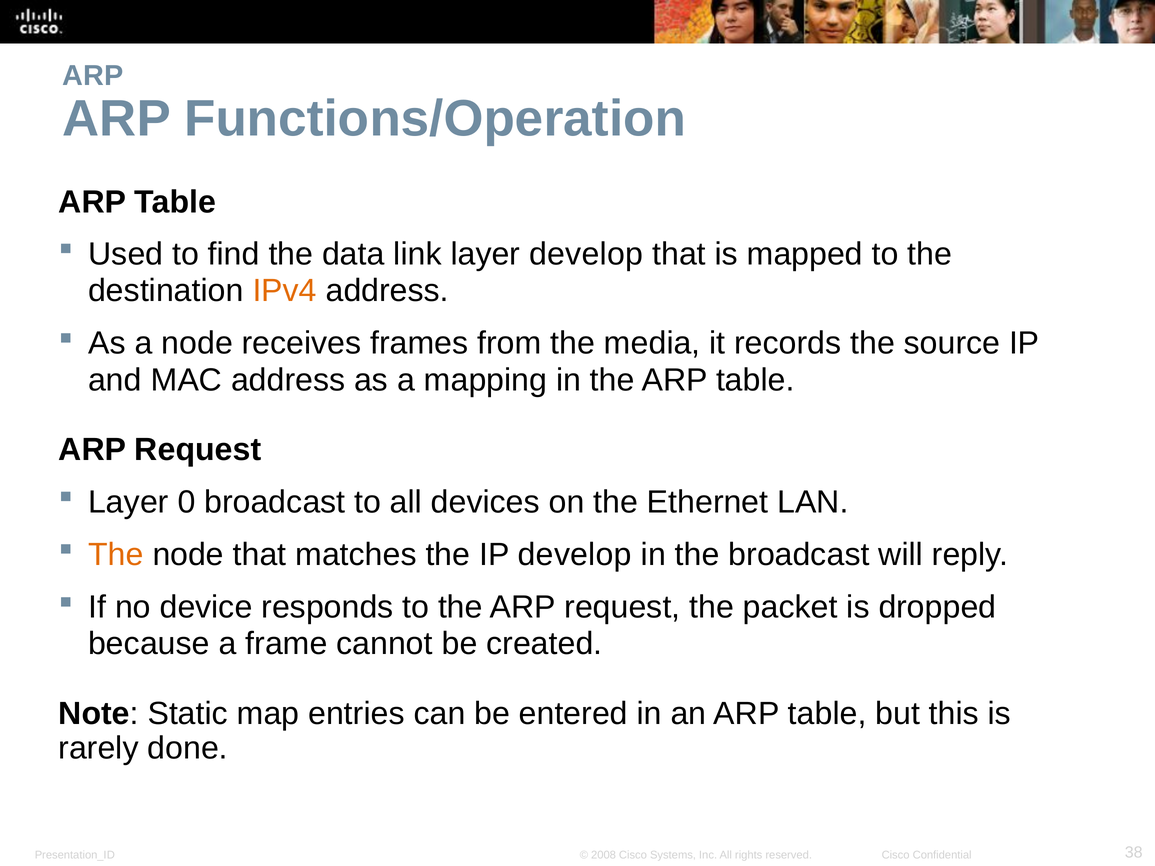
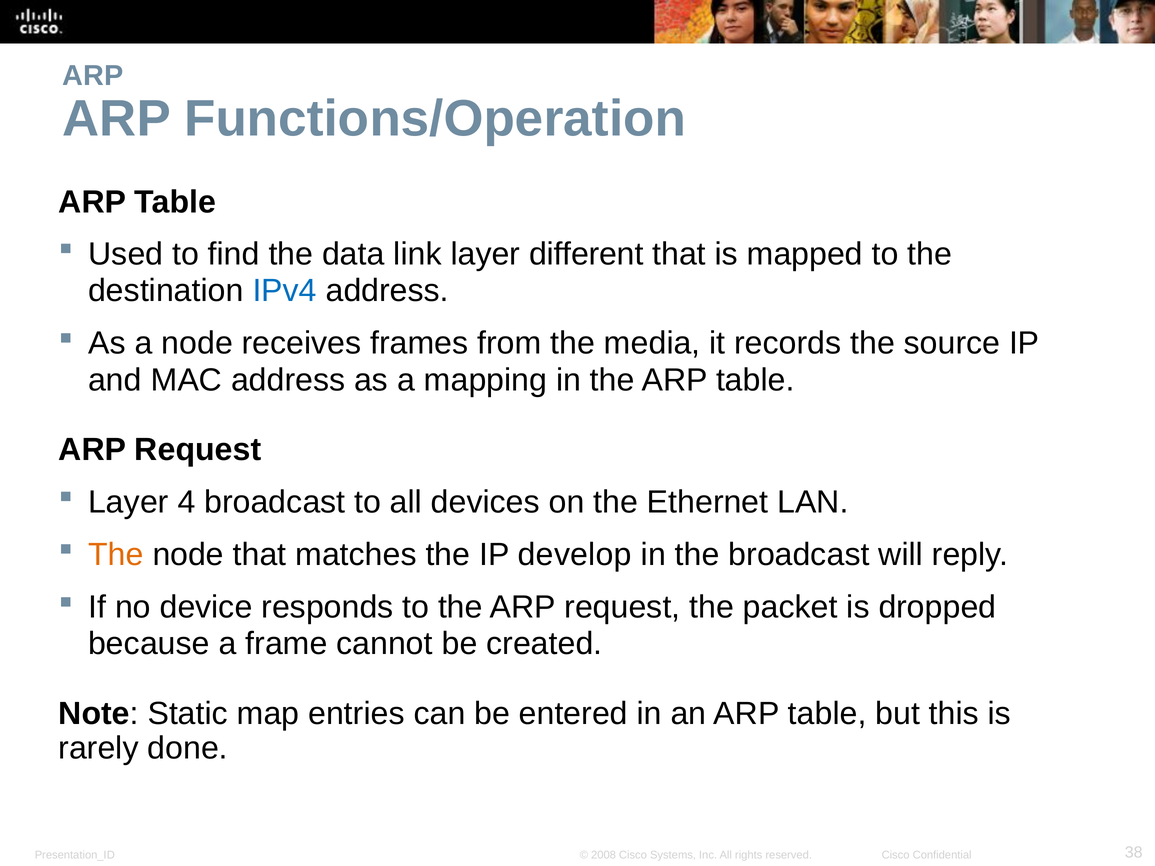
layer develop: develop -> different
IPv4 colour: orange -> blue
0: 0 -> 4
